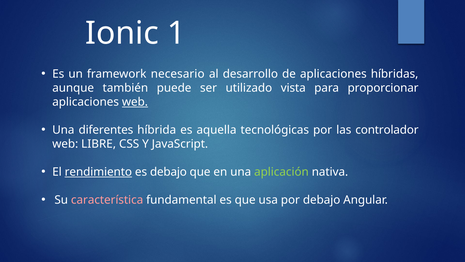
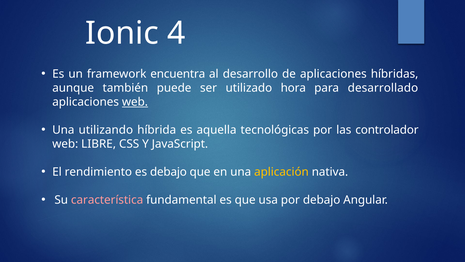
1: 1 -> 4
necesario: necesario -> encuentra
vista: vista -> hora
proporcionar: proporcionar -> desarrollado
diferentes: diferentes -> utilizando
rendimiento underline: present -> none
aplicación colour: light green -> yellow
